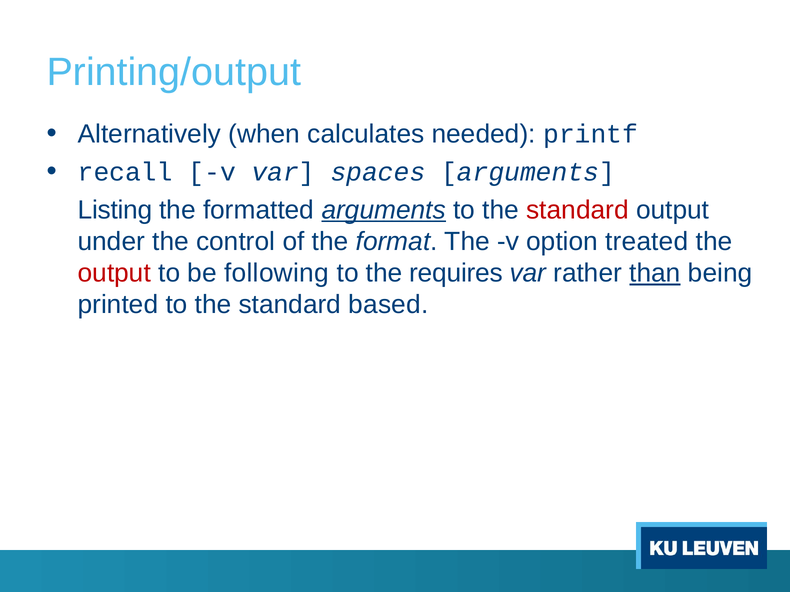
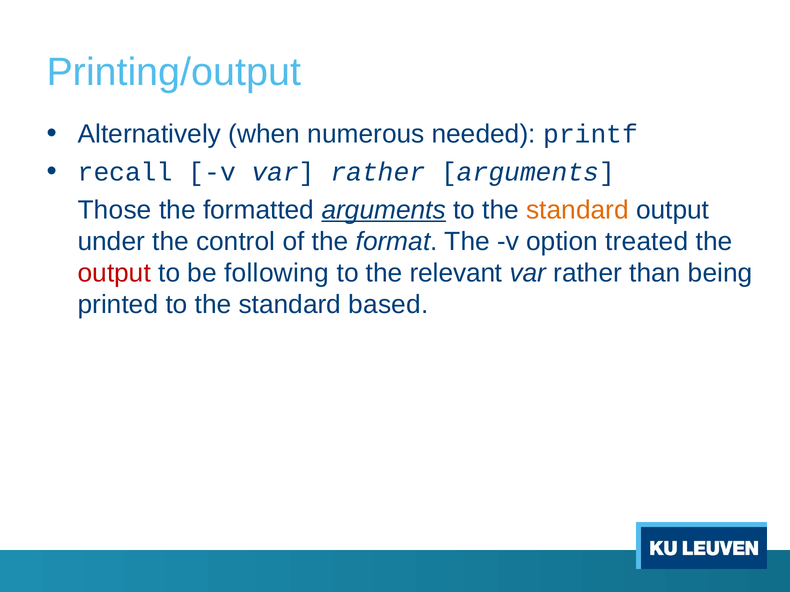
calculates: calculates -> numerous
v var spaces: spaces -> rather
Listing: Listing -> Those
standard at (578, 210) colour: red -> orange
requires: requires -> relevant
than underline: present -> none
